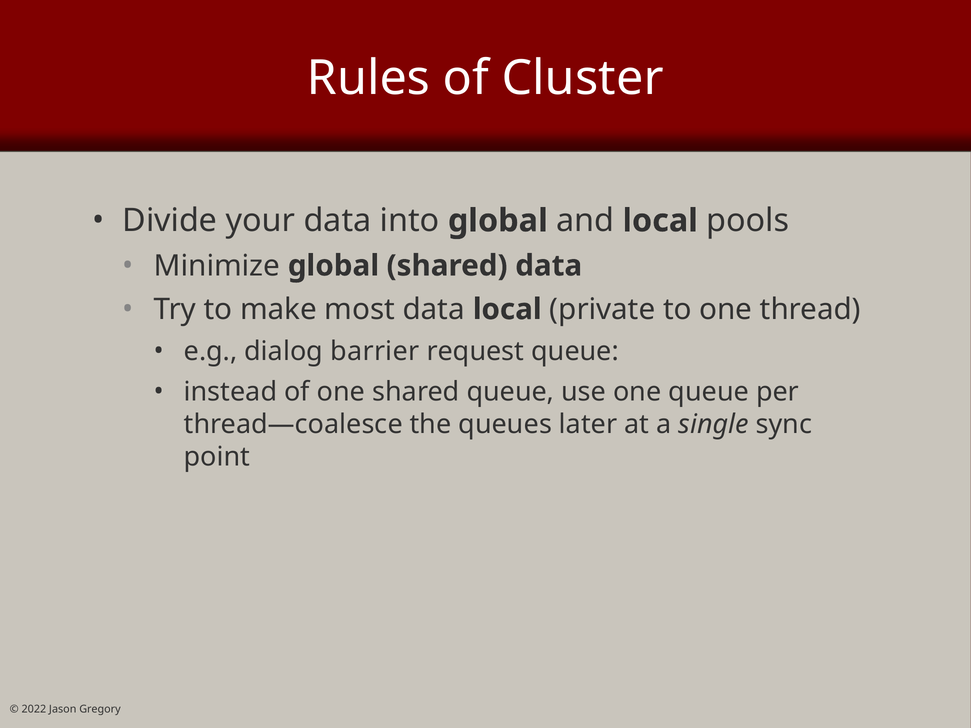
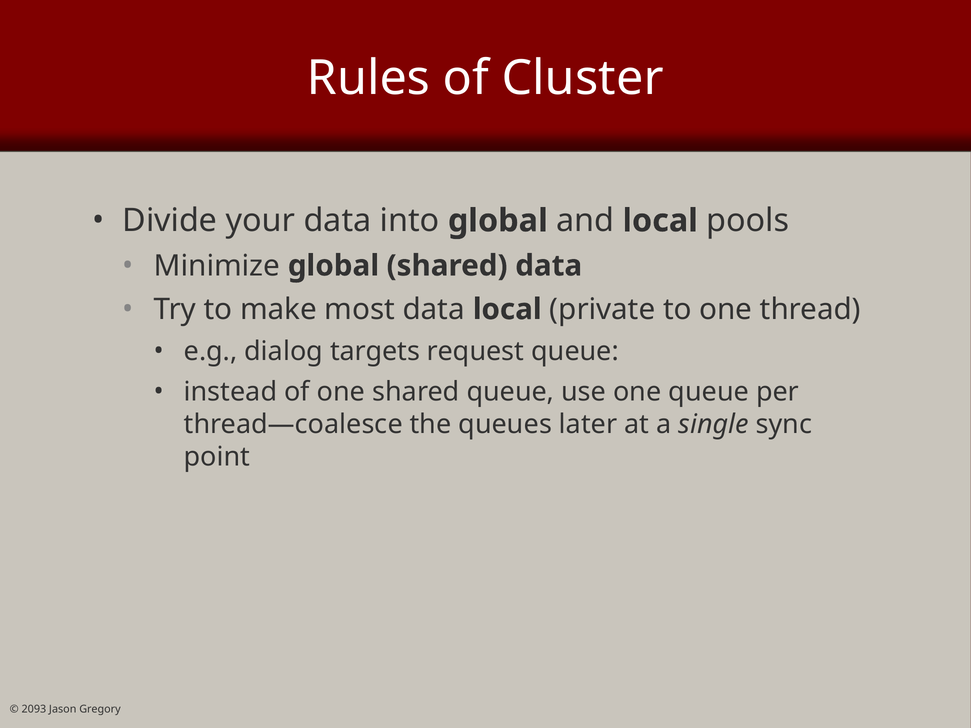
barrier: barrier -> targets
2022: 2022 -> 2093
